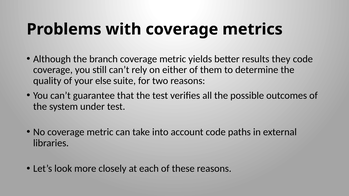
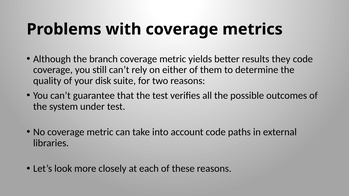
else: else -> disk
